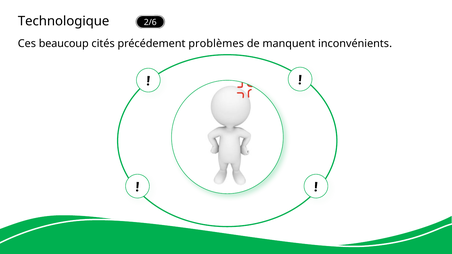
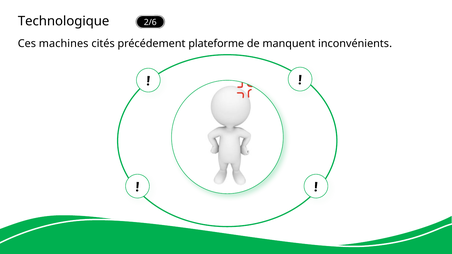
beaucoup: beaucoup -> machines
problèmes: problèmes -> plateforme
